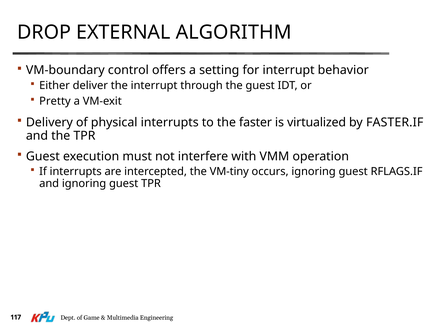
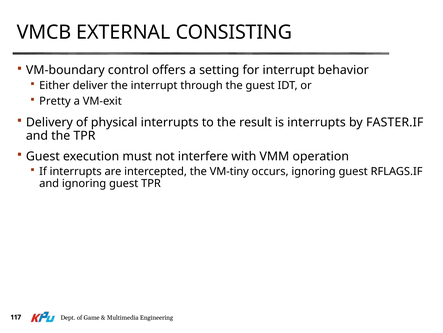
DROP: DROP -> VMCB
ALGORITHM: ALGORITHM -> CONSISTING
faster: faster -> result
is virtualized: virtualized -> interrupts
